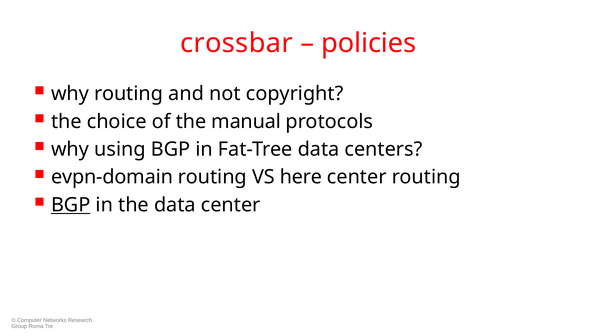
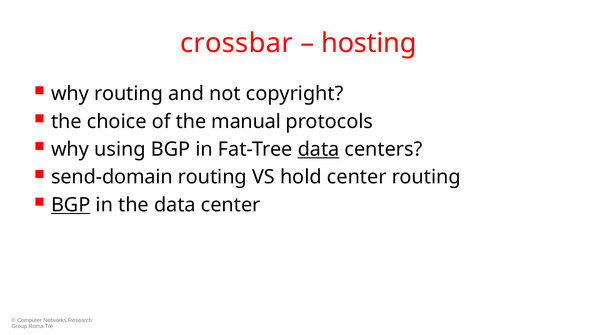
policies: policies -> hosting
data at (319, 149) underline: none -> present
evpn-domain: evpn-domain -> send-domain
here: here -> hold
